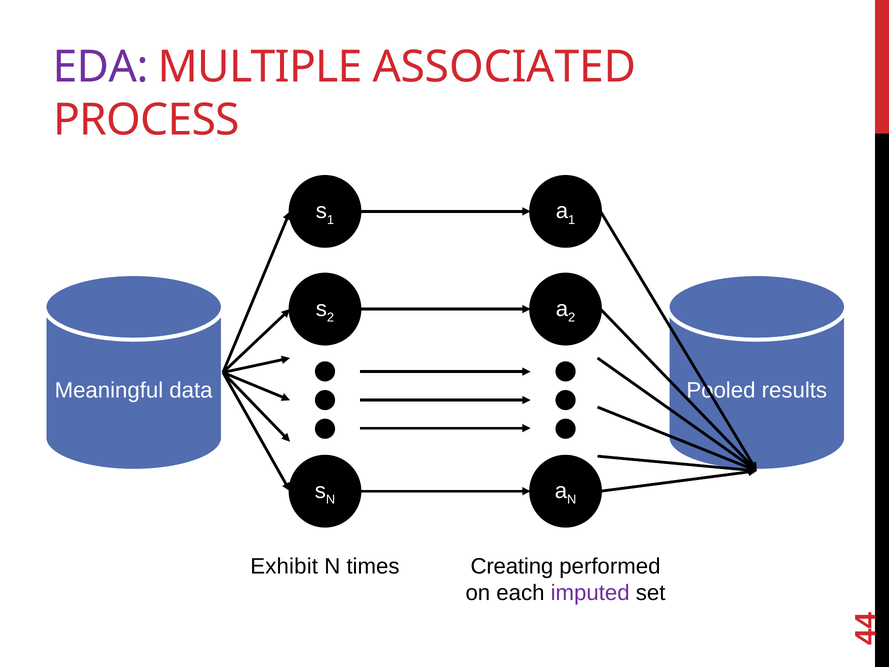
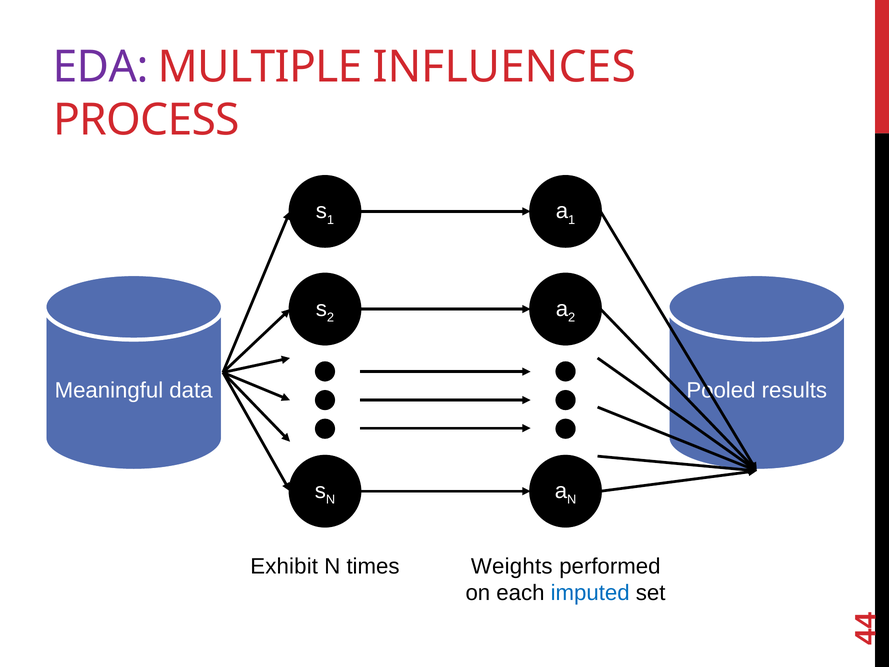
ASSOCIATED: ASSOCIATED -> INFLUENCES
Creating: Creating -> Weights
imputed colour: purple -> blue
